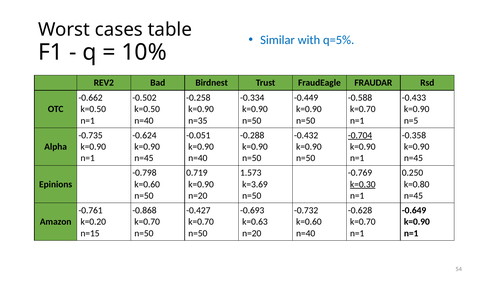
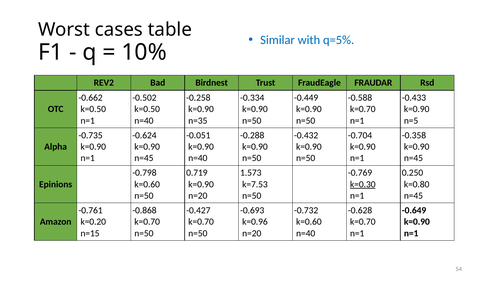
-0.704 underline: present -> none
k=3.69: k=3.69 -> k=7.53
k=0.63: k=0.63 -> k=0.96
